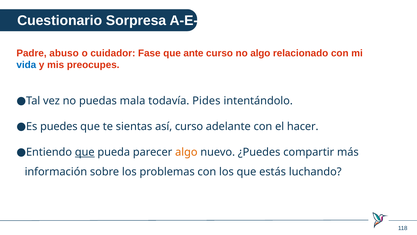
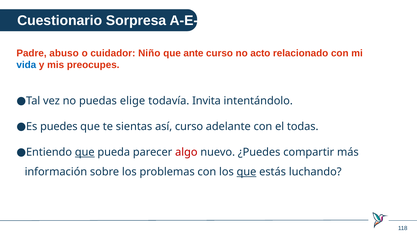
Fase: Fase -> Niño
no algo: algo -> acto
mala: mala -> elige
Pides: Pides -> Invita
hacer: hacer -> todas
algo at (186, 152) colour: orange -> red
que at (246, 172) underline: none -> present
